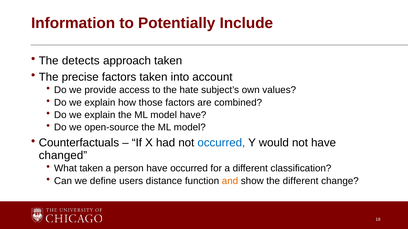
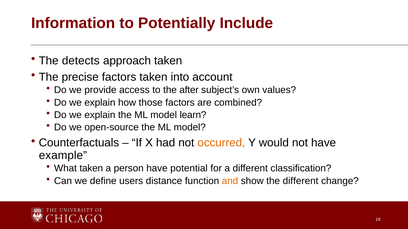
hate: hate -> after
model have: have -> learn
occurred at (221, 143) colour: blue -> orange
changed: changed -> example
have occurred: occurred -> potential
